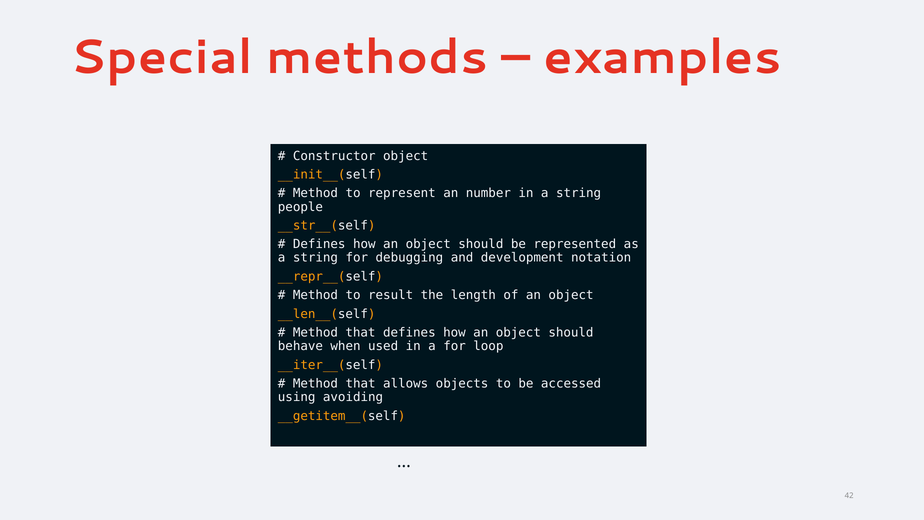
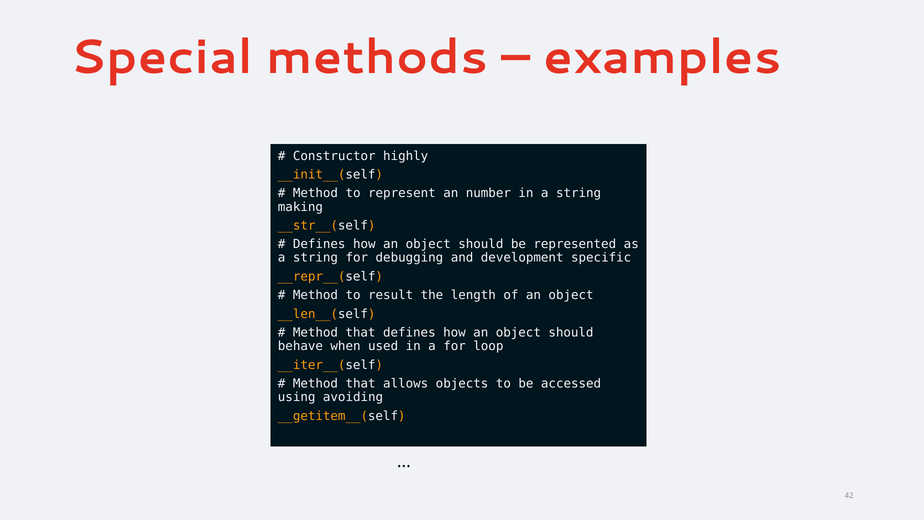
Constructor object: object -> highly
people: people -> making
notation: notation -> specific
